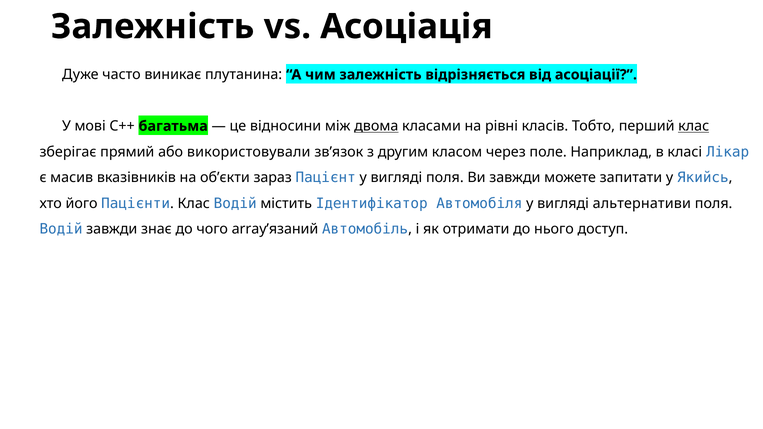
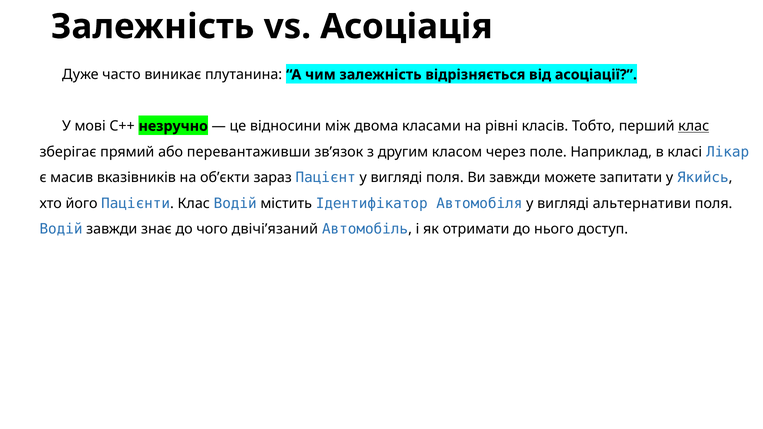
багатьма: багатьма -> незручно
двома underline: present -> none
використовували: використовували -> перевантаживши
array’язаний: array’язаний -> двічі’язаний
